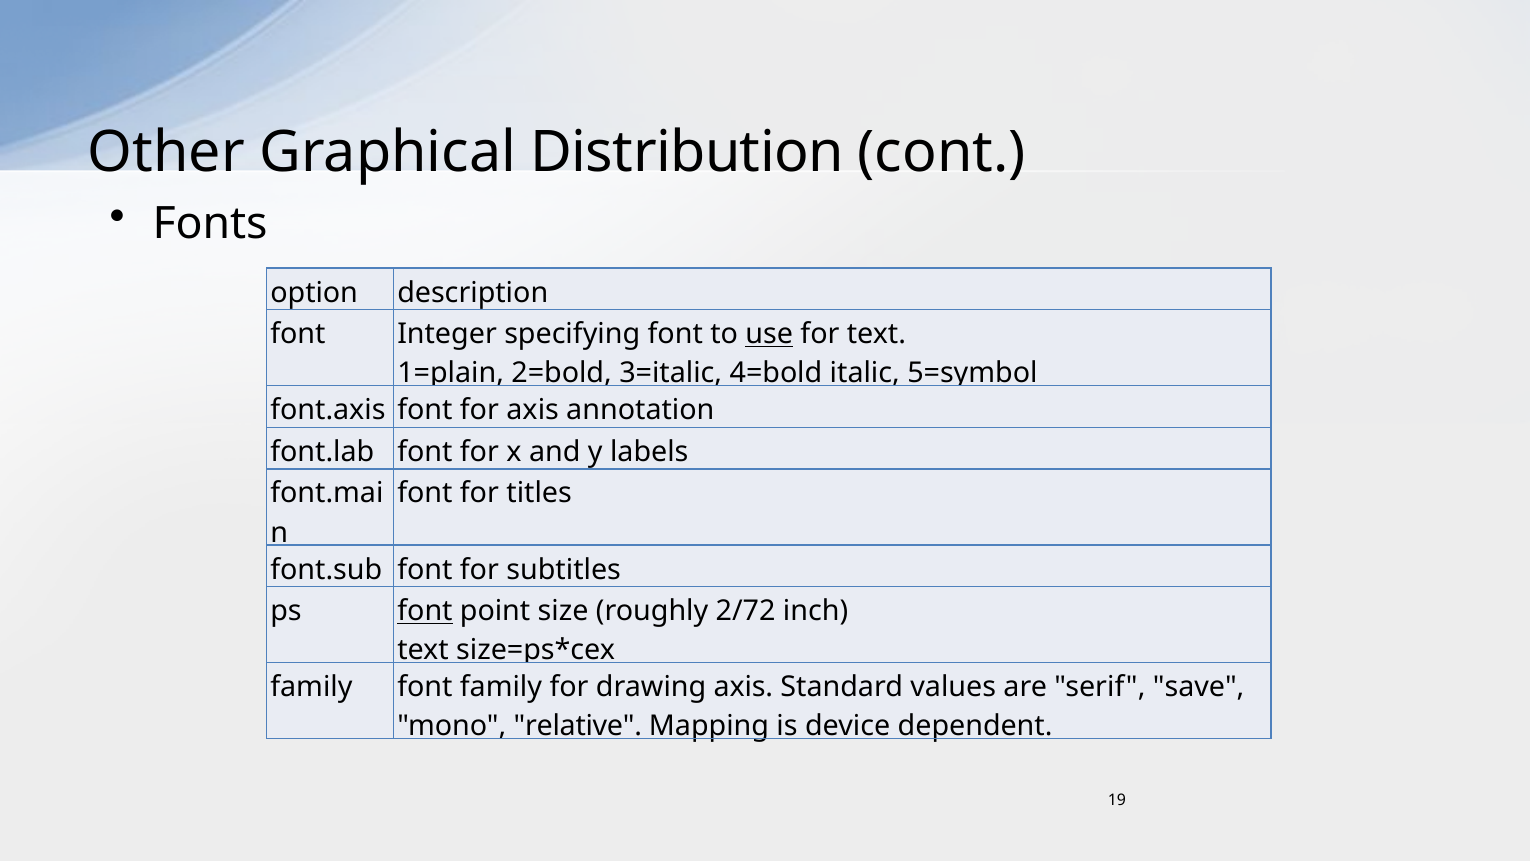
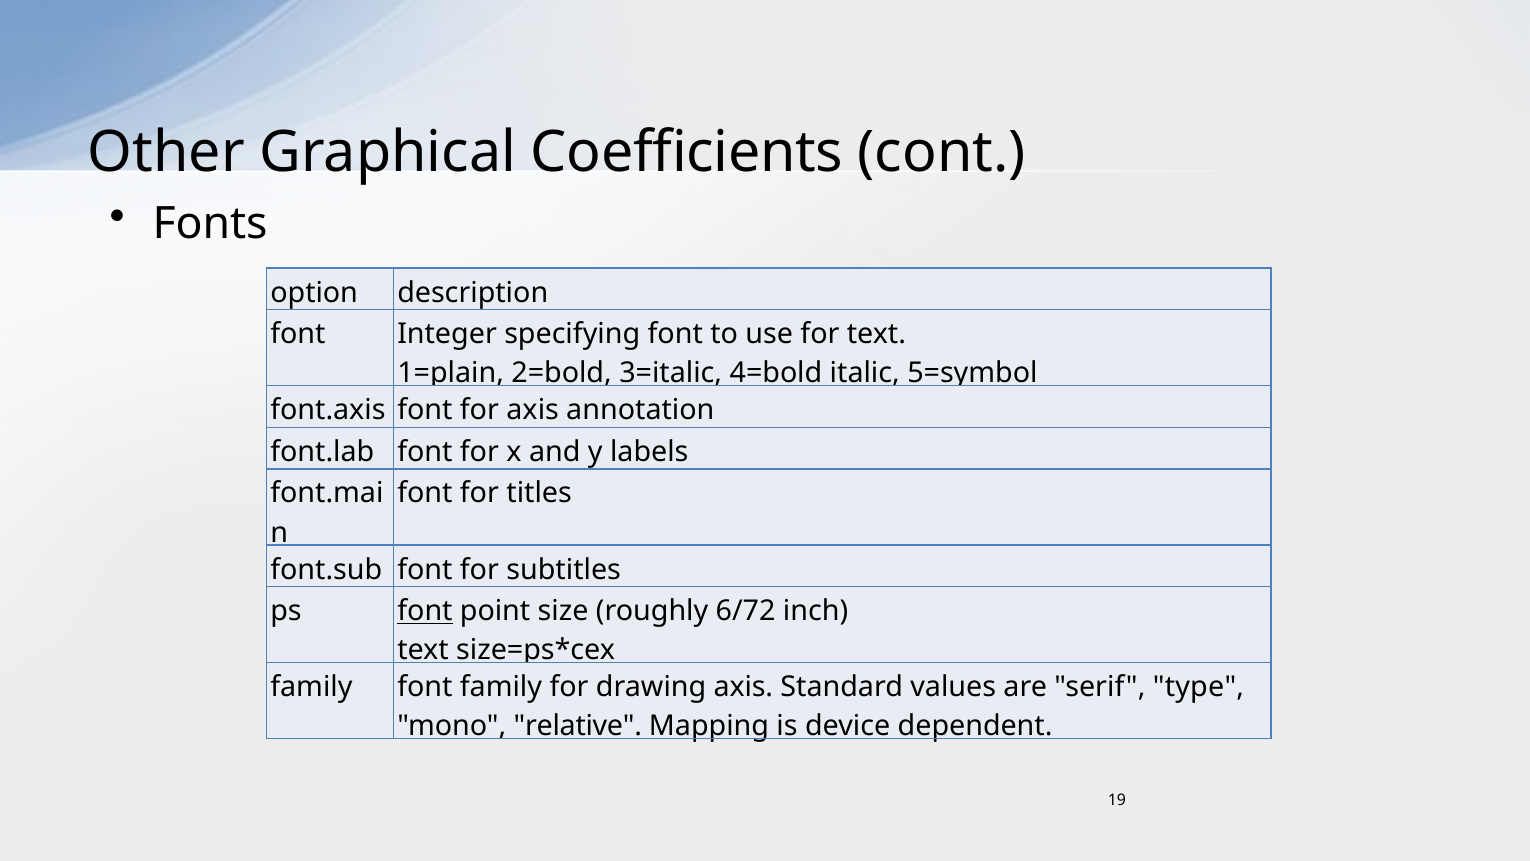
Distribution: Distribution -> Coefficients
use underline: present -> none
2/72: 2/72 -> 6/72
save: save -> type
